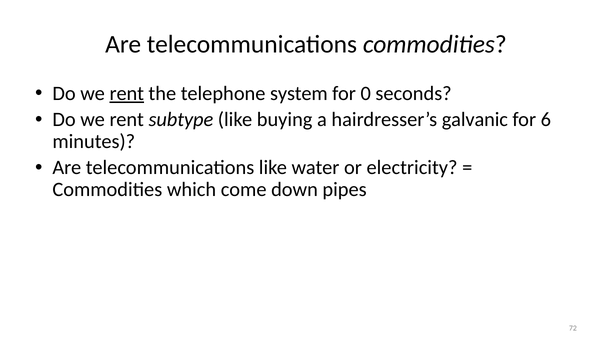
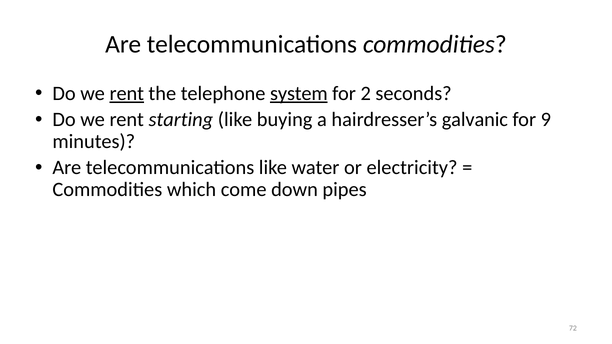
system underline: none -> present
0: 0 -> 2
subtype: subtype -> starting
6: 6 -> 9
